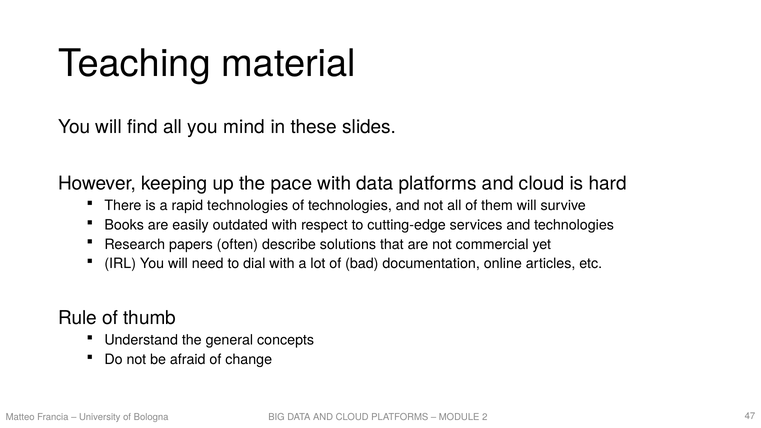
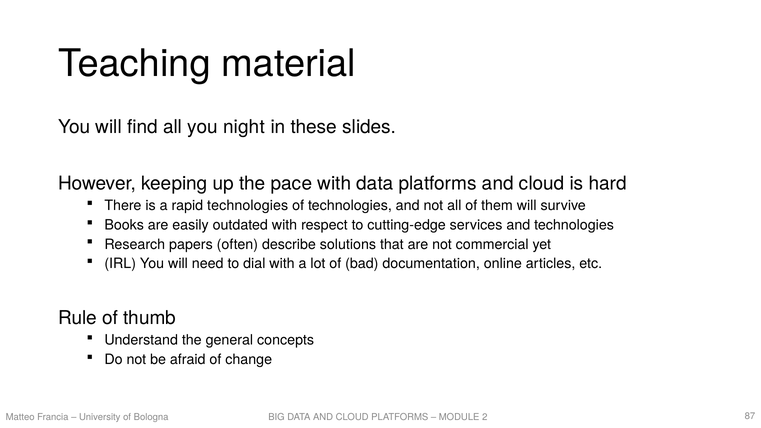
mind: mind -> night
47: 47 -> 87
